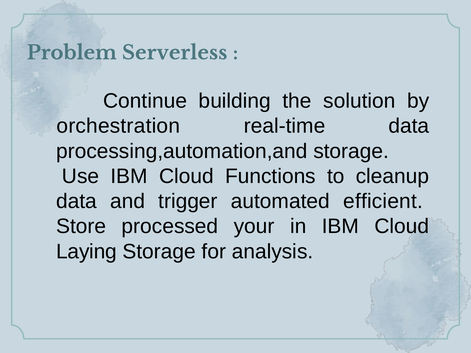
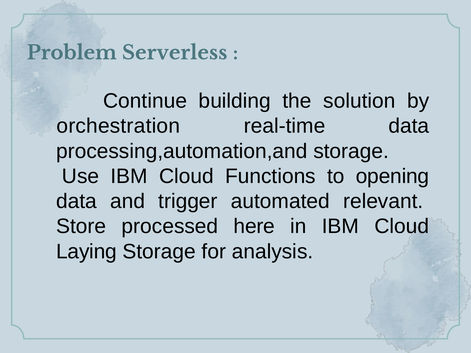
cleanup: cleanup -> opening
efficient: efficient -> relevant
your: your -> here
